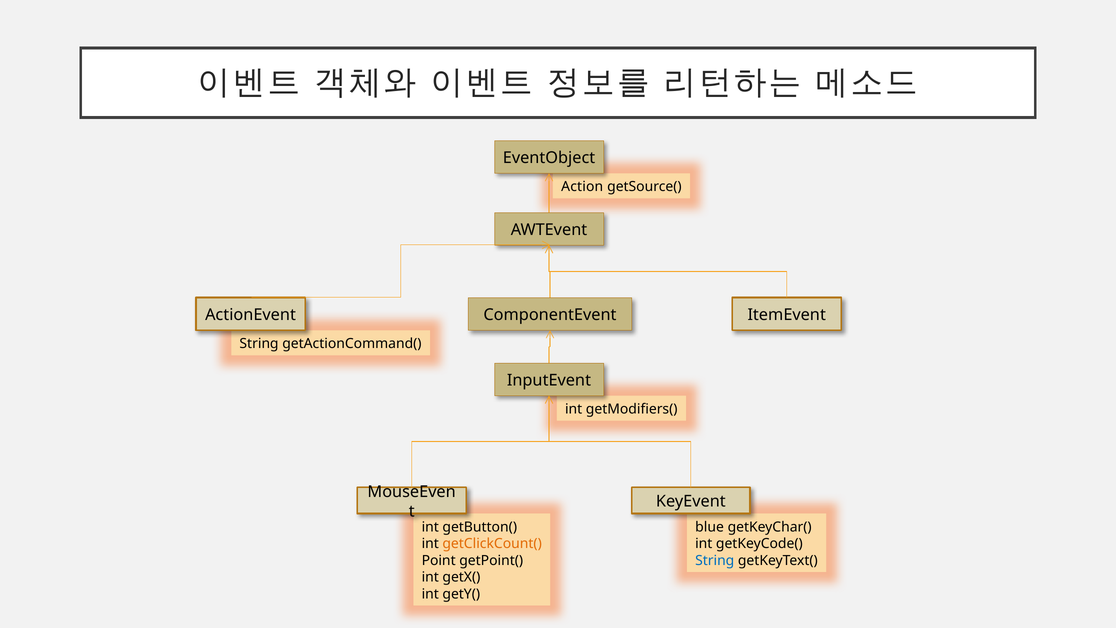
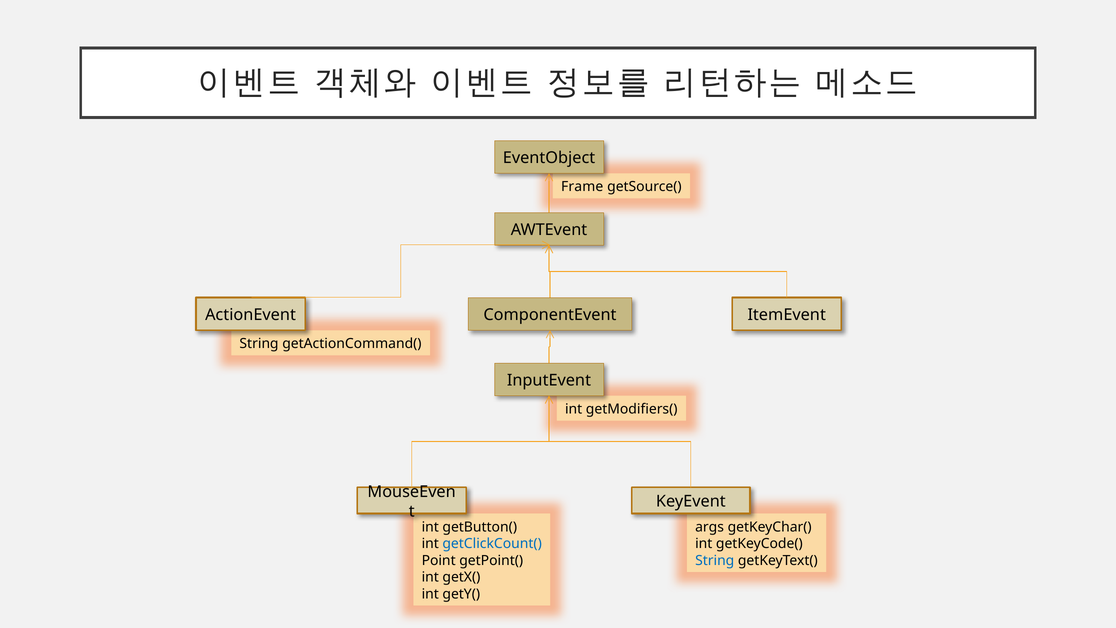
Action: Action -> Frame
blue: blue -> args
getClickCount( colour: orange -> blue
